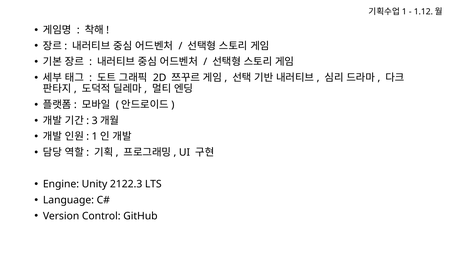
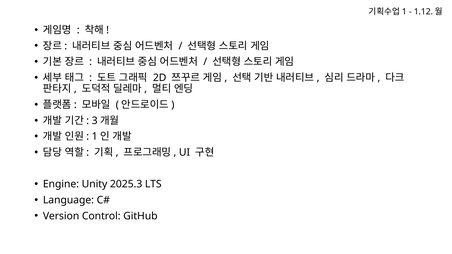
2122.3: 2122.3 -> 2025.3
